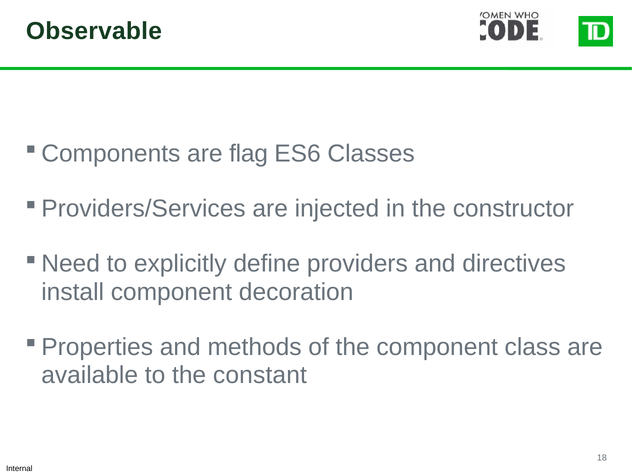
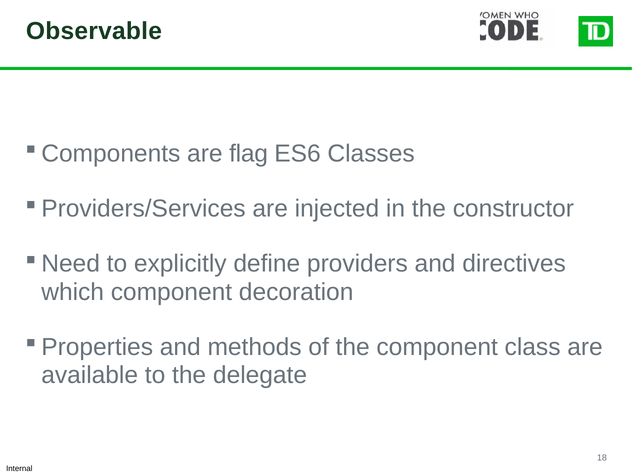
install: install -> which
constant: constant -> delegate
